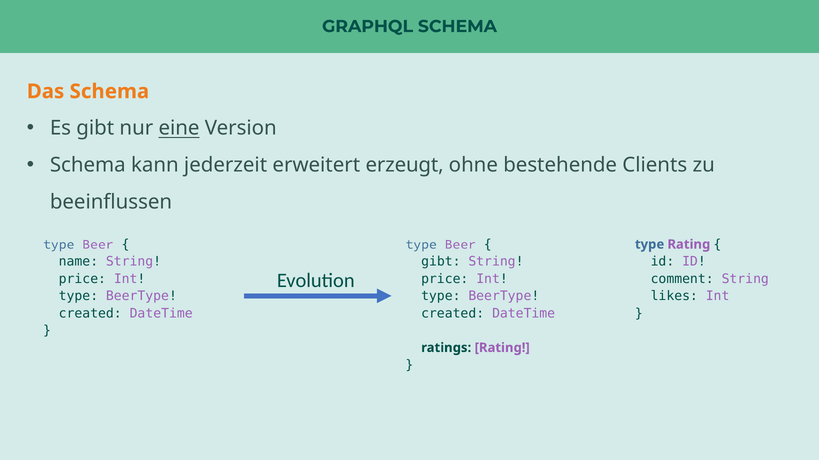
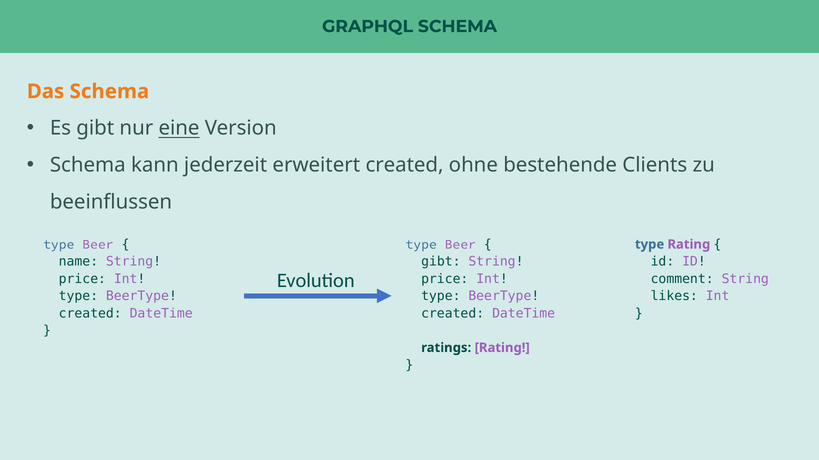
erweitert erzeugt: erzeugt -> created
